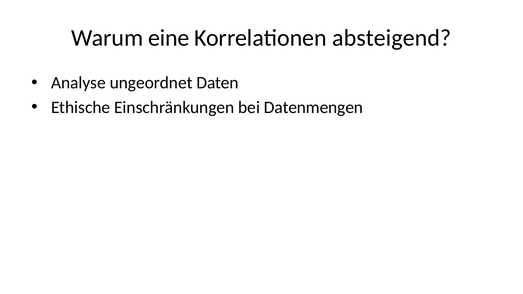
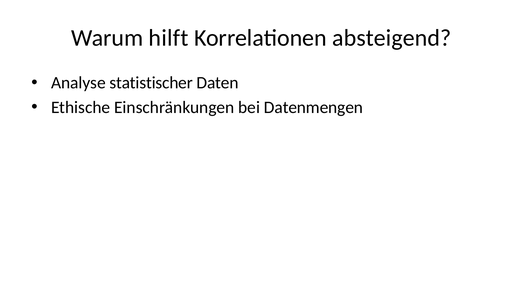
eine: eine -> hilft
ungeordnet: ungeordnet -> statistischer
